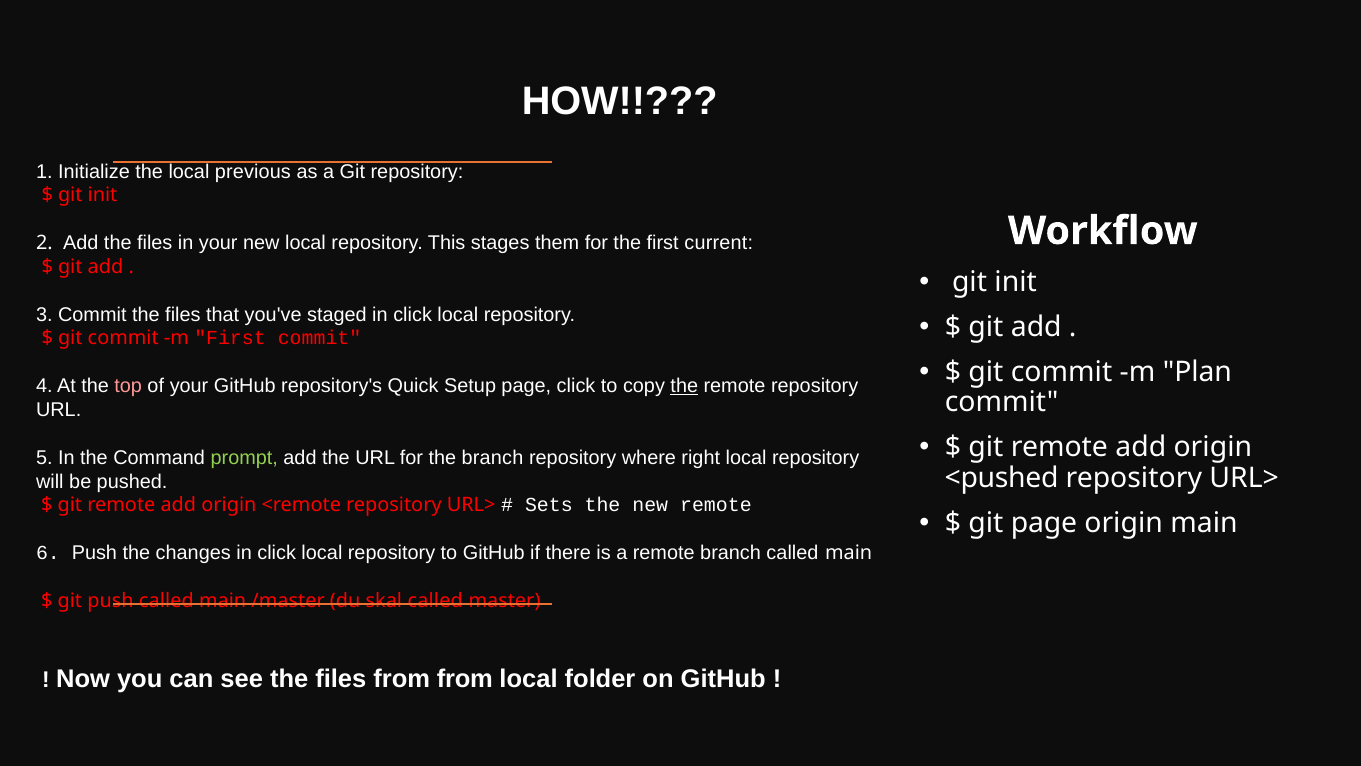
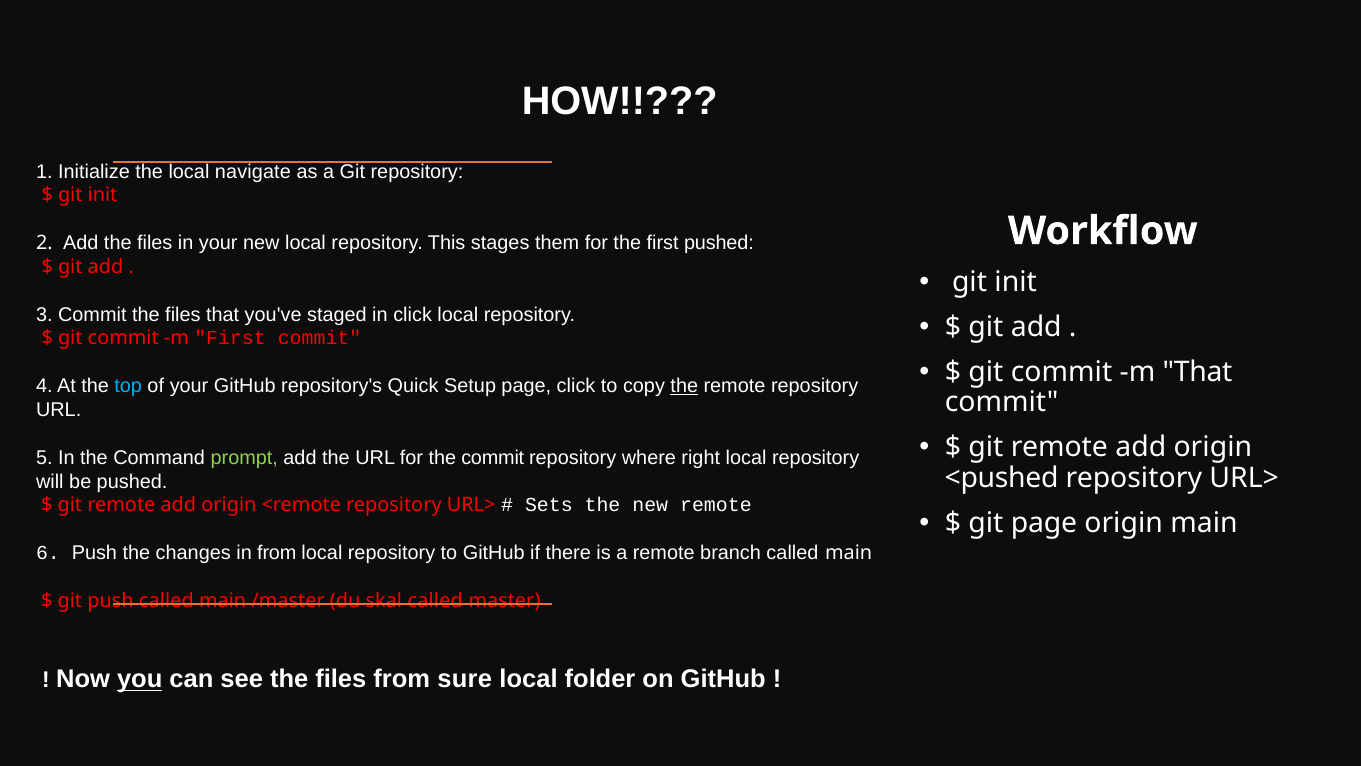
previous: previous -> navigate
first current: current -> pushed
m Plan: Plan -> That
top colour: pink -> light blue
the branch: branch -> commit
changes in click: click -> from
you underline: none -> present
from from: from -> sure
